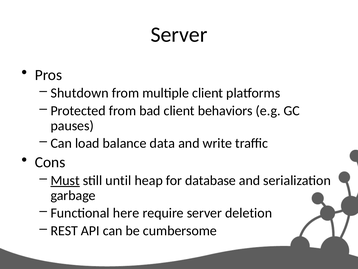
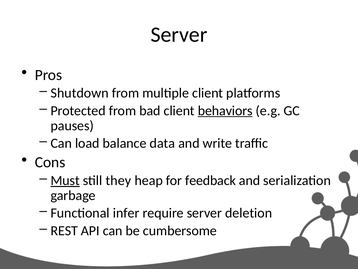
behaviors underline: none -> present
until: until -> they
database: database -> feedback
here: here -> infer
